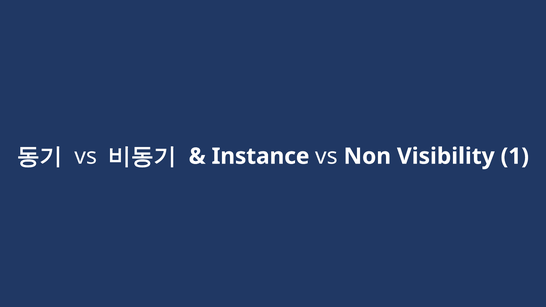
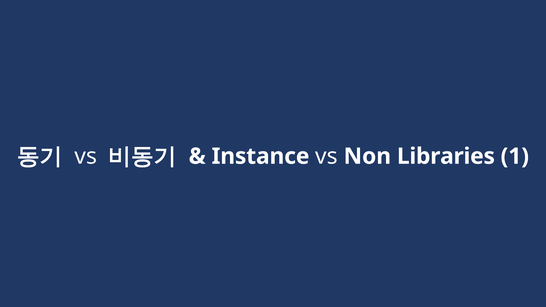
Visibility: Visibility -> Libraries
